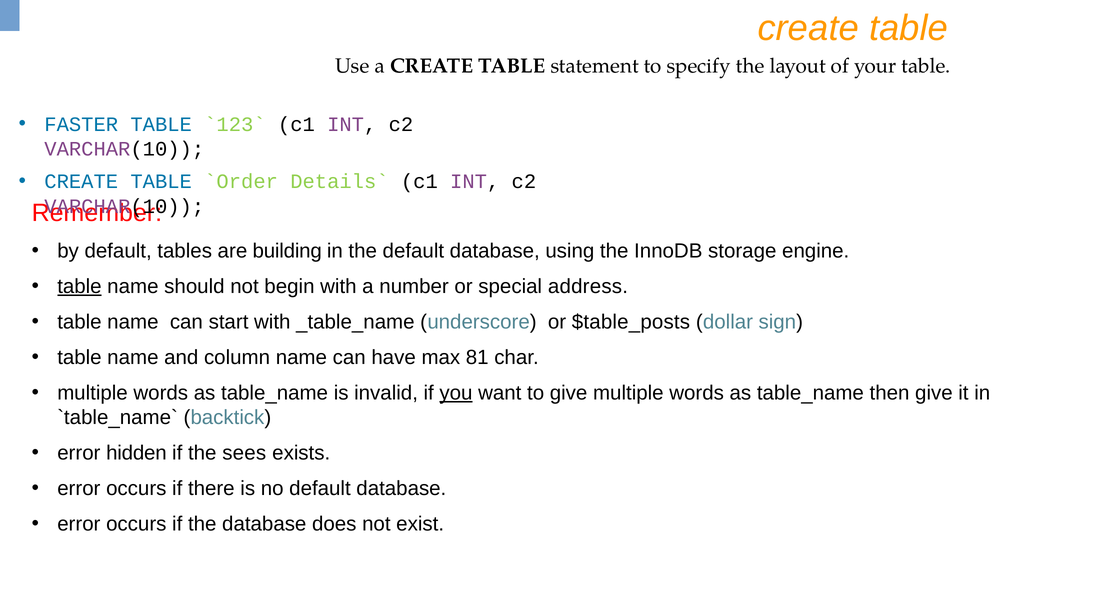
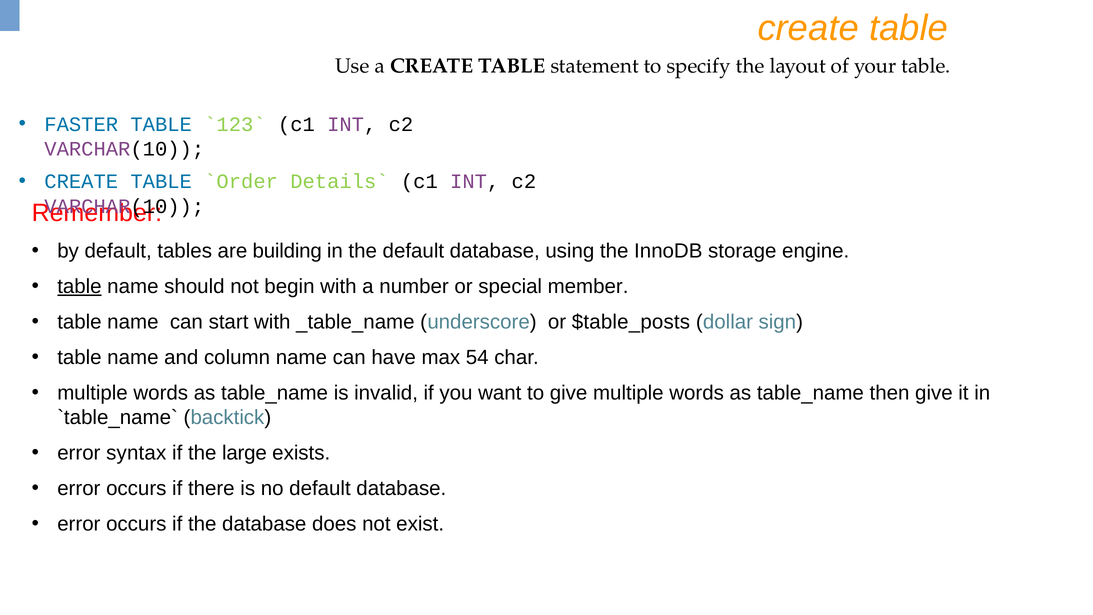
address: address -> member
81: 81 -> 54
you underline: present -> none
hidden: hidden -> syntax
sees: sees -> large
